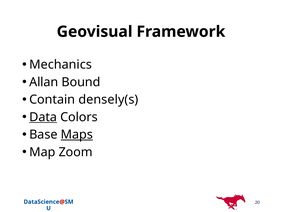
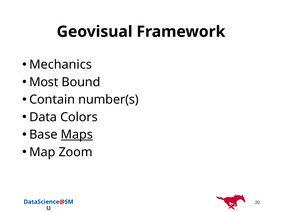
Allan: Allan -> Most
densely(s: densely(s -> number(s
Data underline: present -> none
